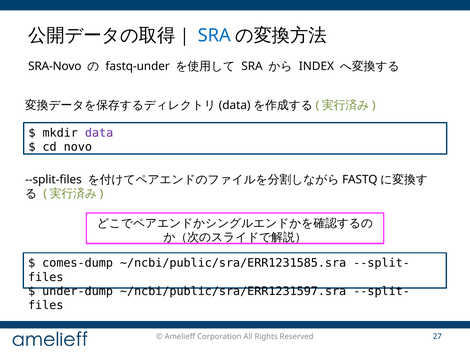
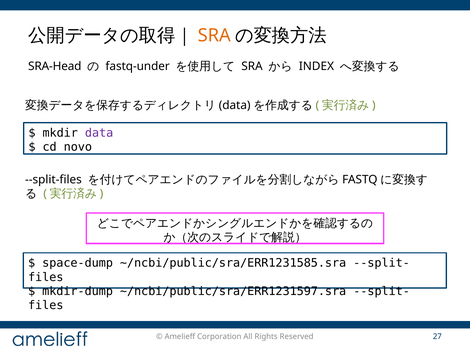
SRA at (214, 35) colour: blue -> orange
SRA-Novo: SRA-Novo -> SRA-Head
comes-dump: comes-dump -> space-dump
under-dump: under-dump -> mkdir-dump
